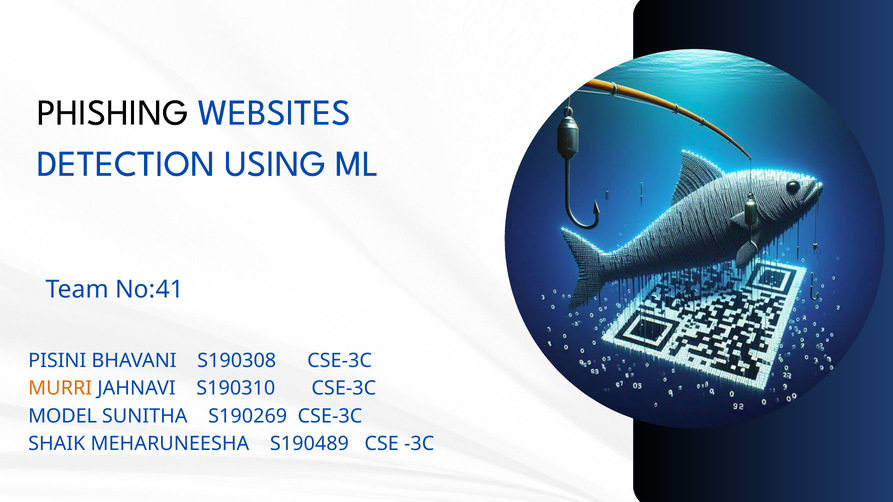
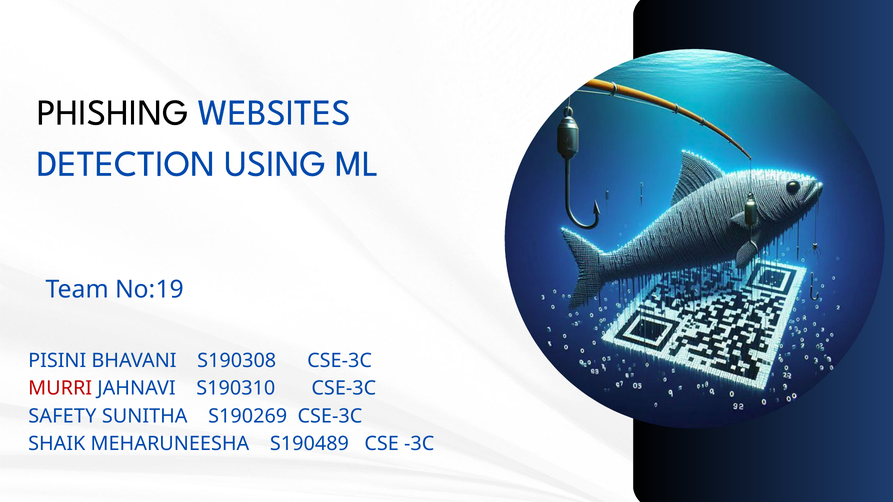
No:41: No:41 -> No:19
MURRI colour: orange -> red
MODEL: MODEL -> SAFETY
